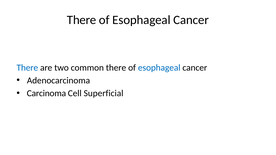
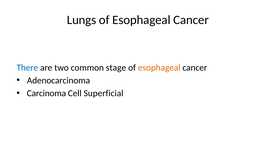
There at (82, 20): There -> Lungs
common there: there -> stage
esophageal at (159, 68) colour: blue -> orange
